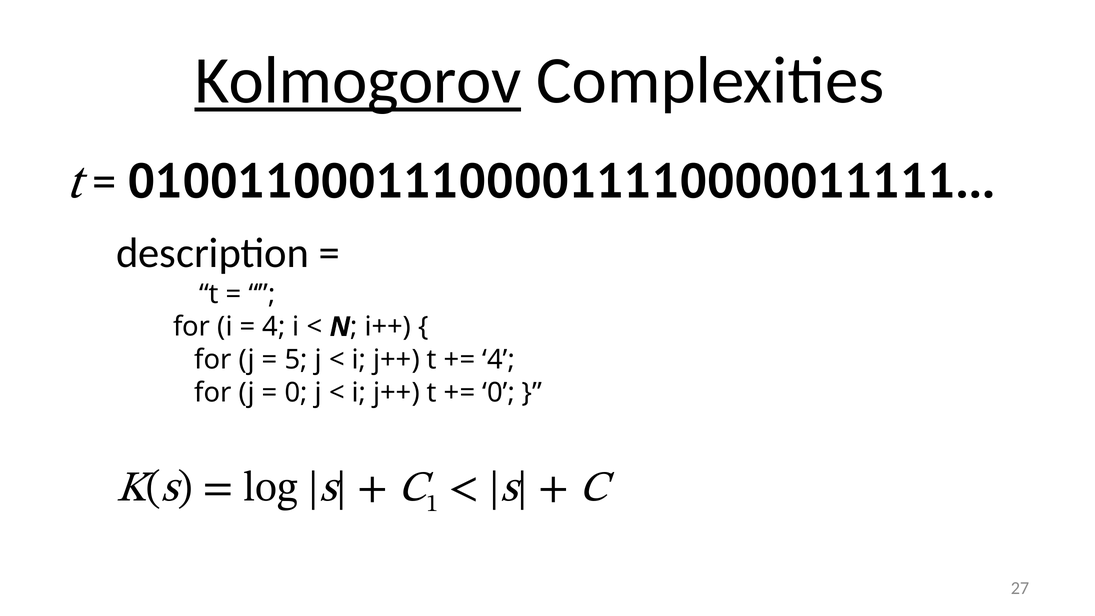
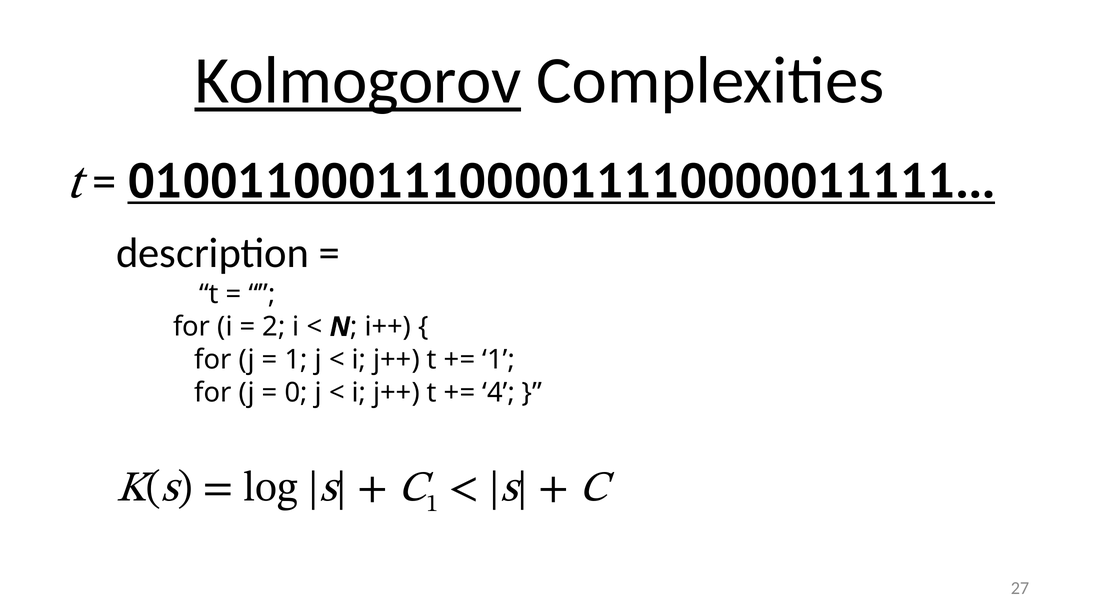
010011000111000011110000011111… underline: none -> present
4 at (274, 327): 4 -> 2
5 at (296, 360): 5 -> 1
4 at (499, 360): 4 -> 1
0 at (499, 393): 0 -> 4
